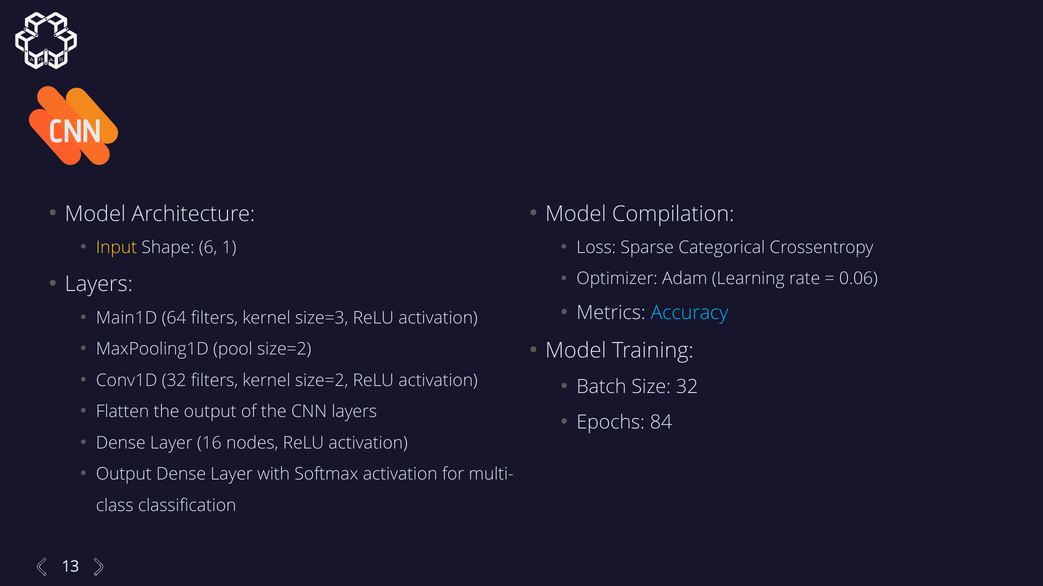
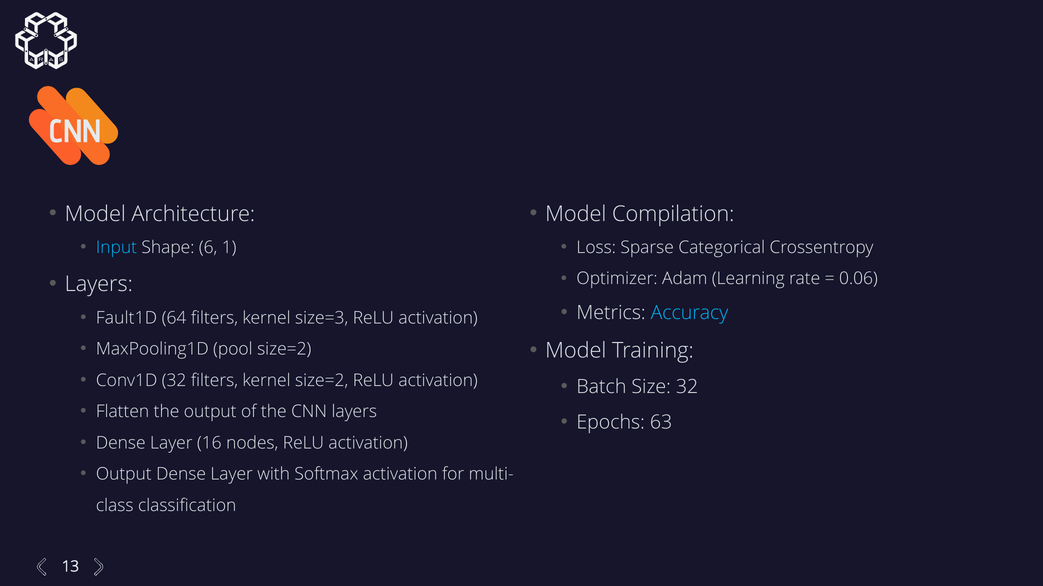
Input colour: yellow -> light blue
Main1D: Main1D -> Fault1D
84: 84 -> 63
